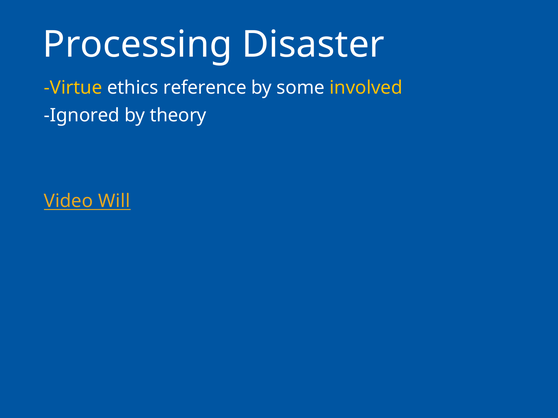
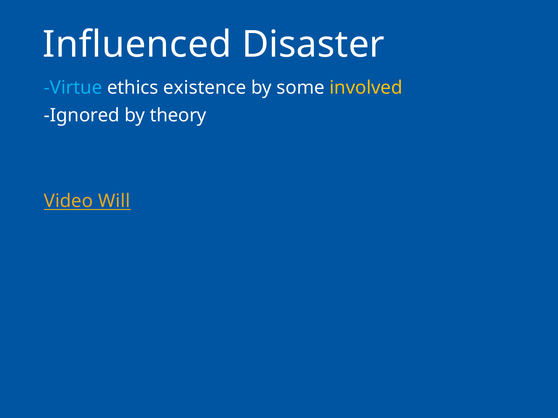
Processing: Processing -> Influenced
Virtue colour: yellow -> light blue
reference: reference -> existence
